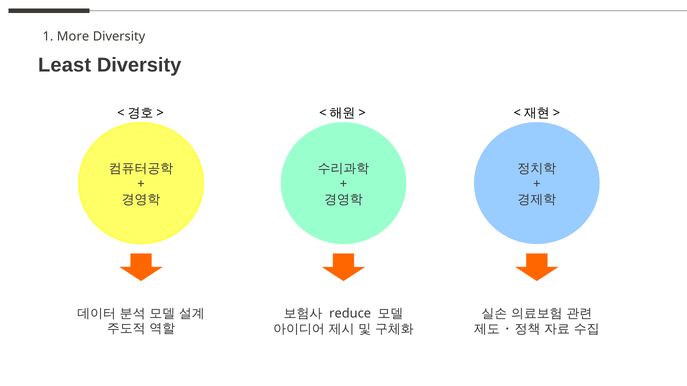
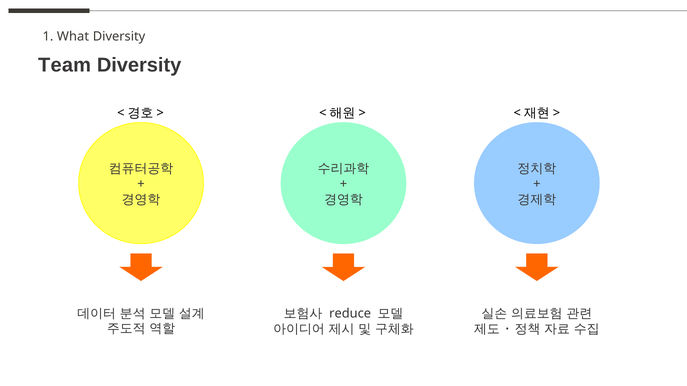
More: More -> What
Least: Least -> Team
